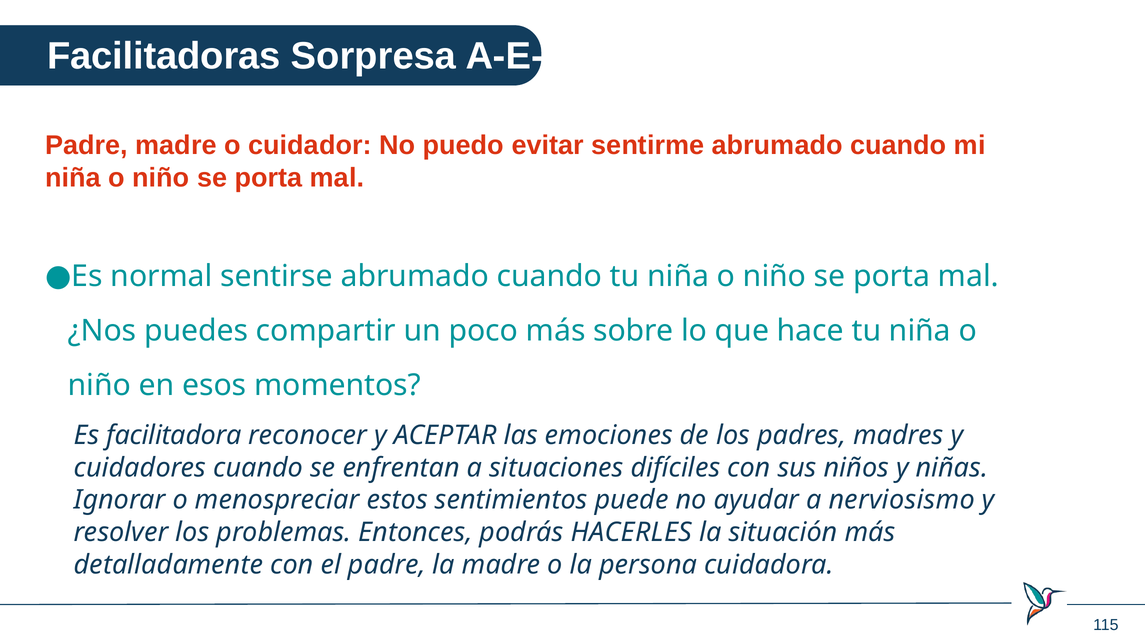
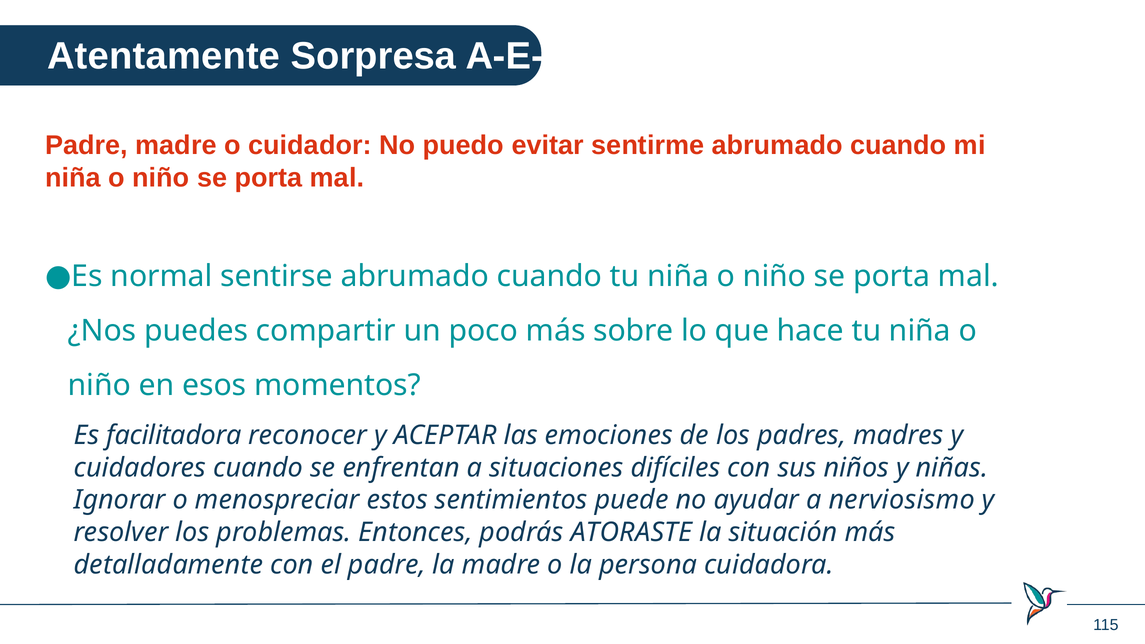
Facilitadoras: Facilitadoras -> Atentamente
HACERLES: HACERLES -> ATORASTE
